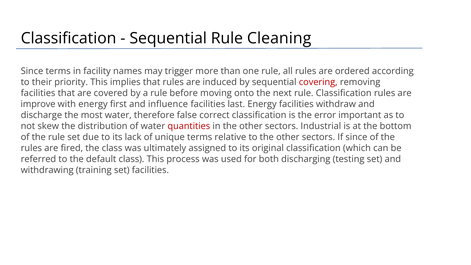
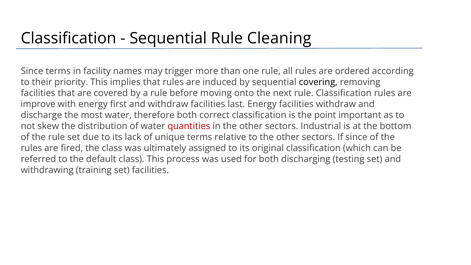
covering colour: red -> black
and influence: influence -> withdraw
therefore false: false -> both
error: error -> point
